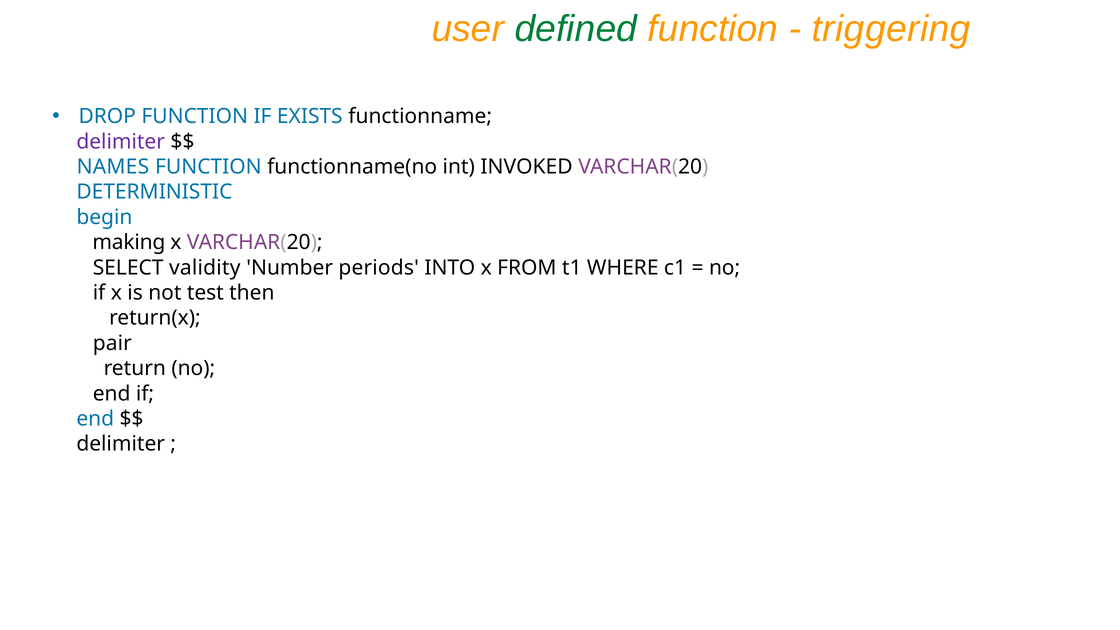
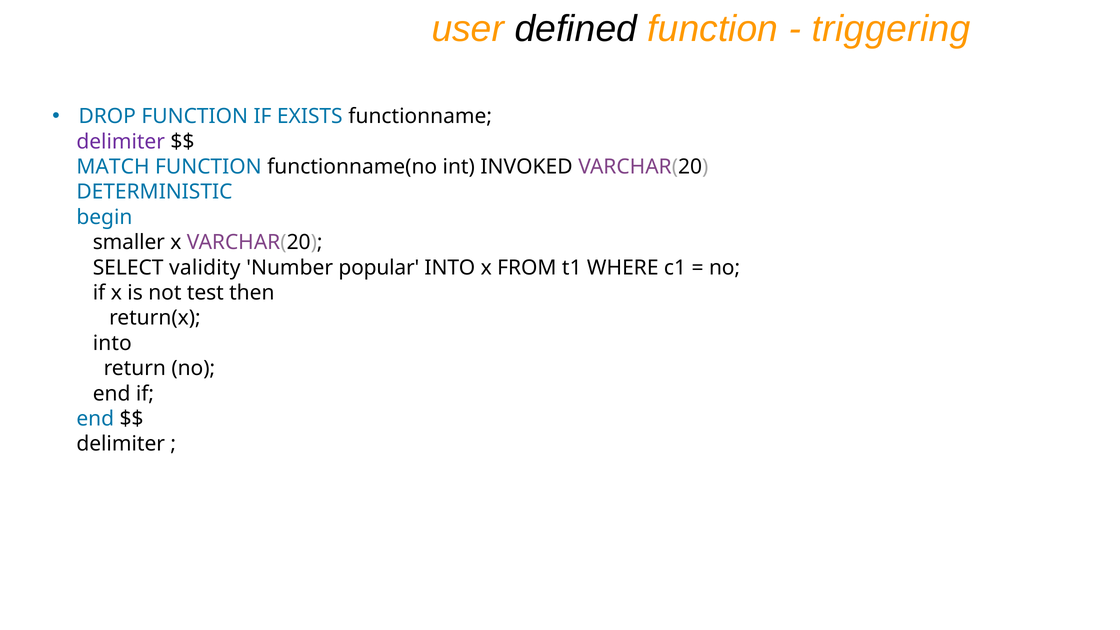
defined colour: green -> black
NAMES: NAMES -> MATCH
making: making -> smaller
periods: periods -> popular
pair at (112, 343): pair -> into
